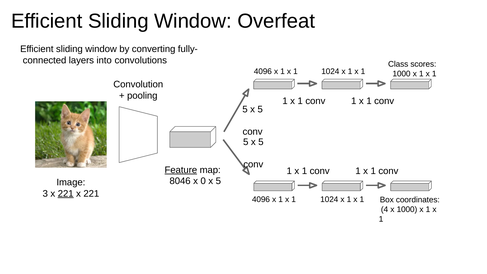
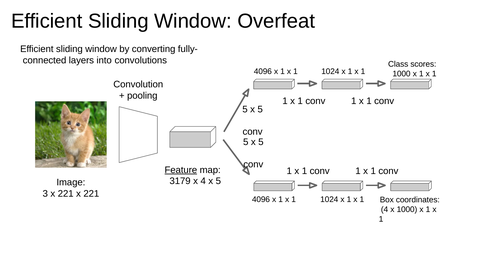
8046: 8046 -> 3179
x 0: 0 -> 4
221 at (66, 194) underline: present -> none
